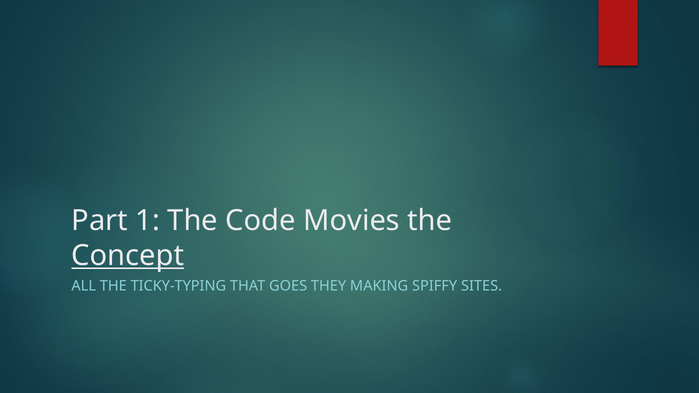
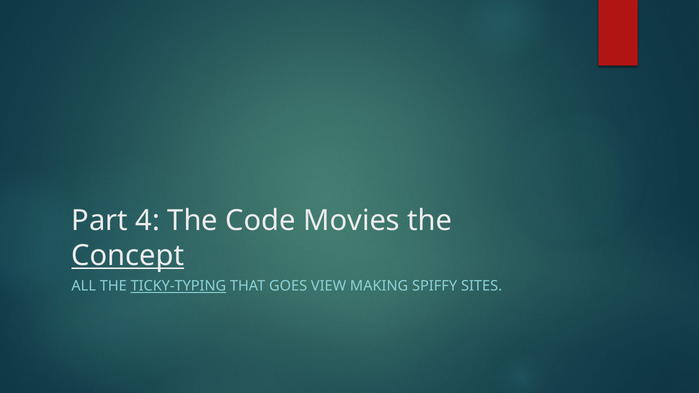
1: 1 -> 4
TICKY-TYPING underline: none -> present
THEY: THEY -> VIEW
